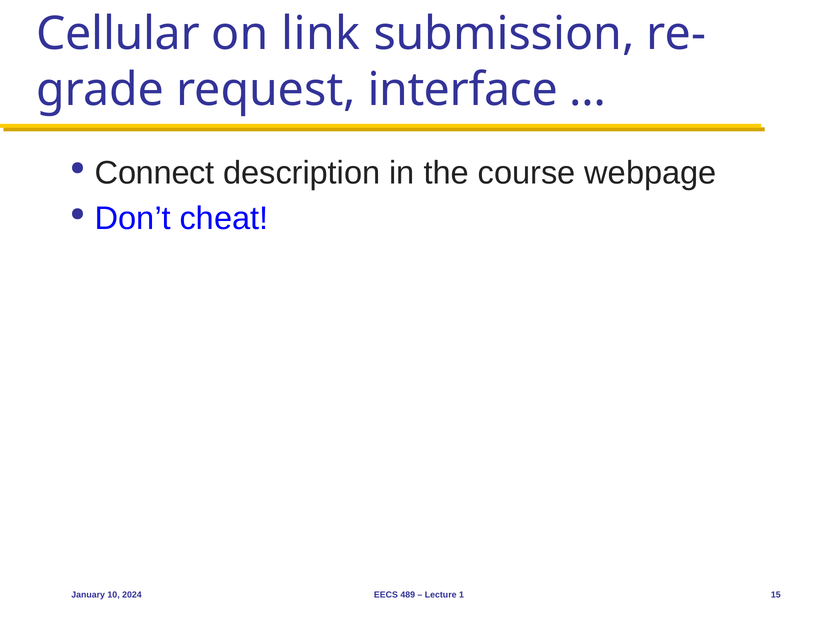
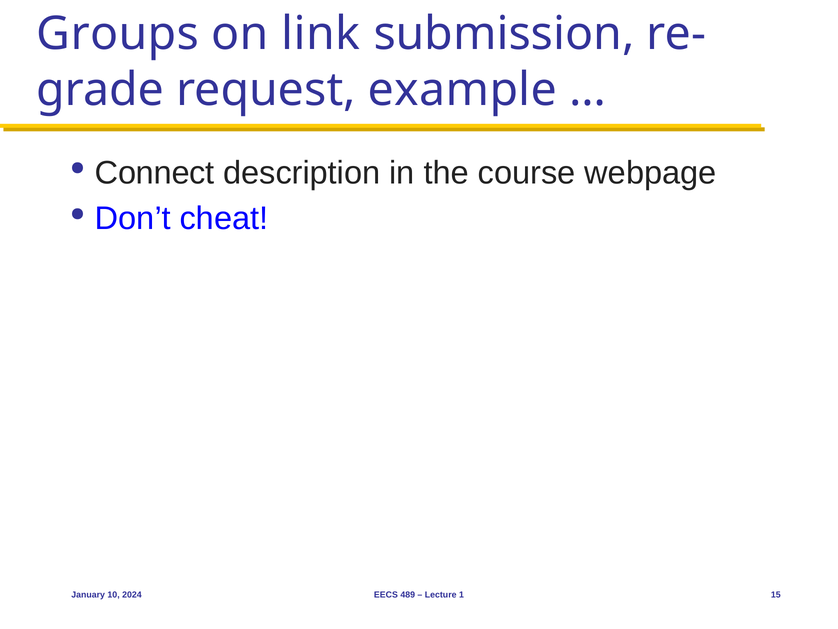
Cellular: Cellular -> Groups
interface: interface -> example
